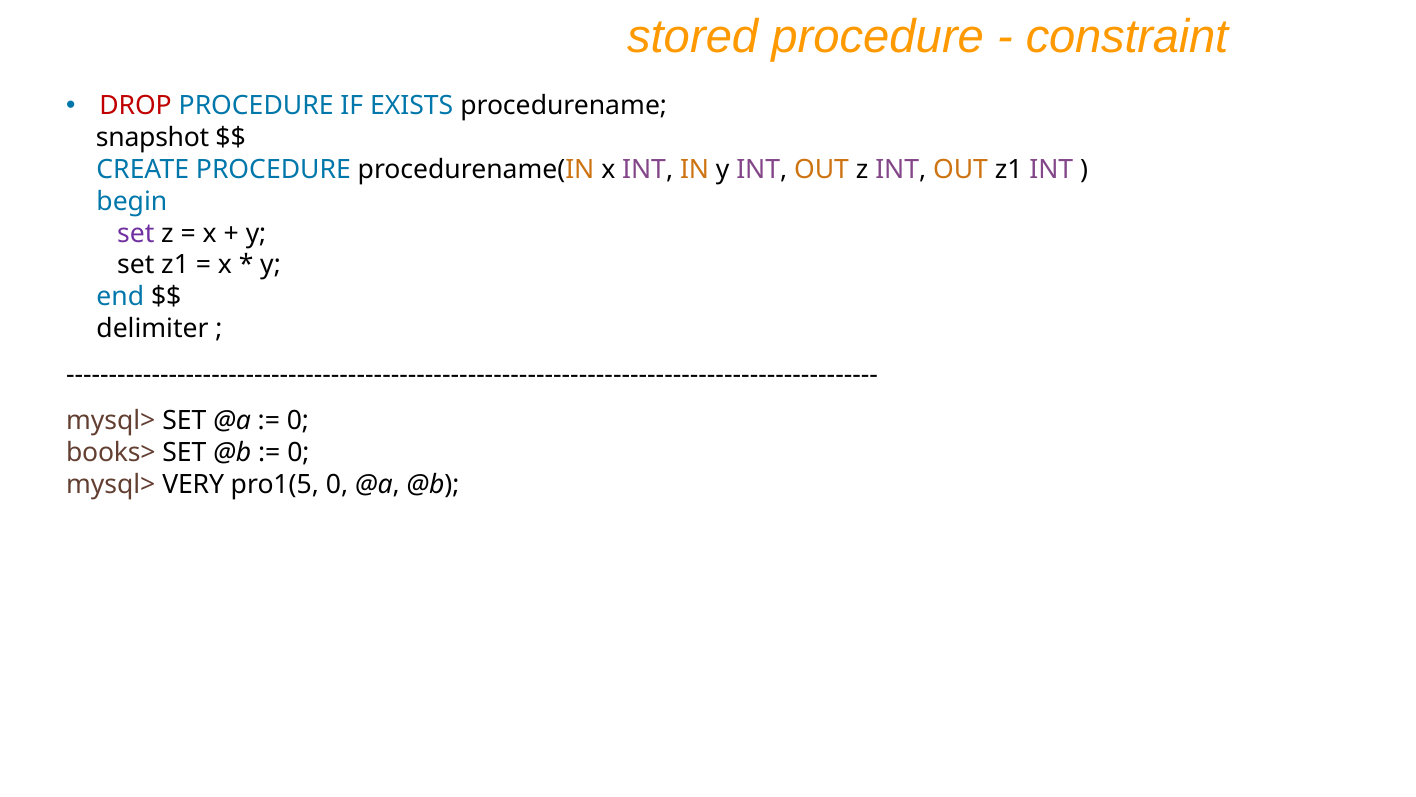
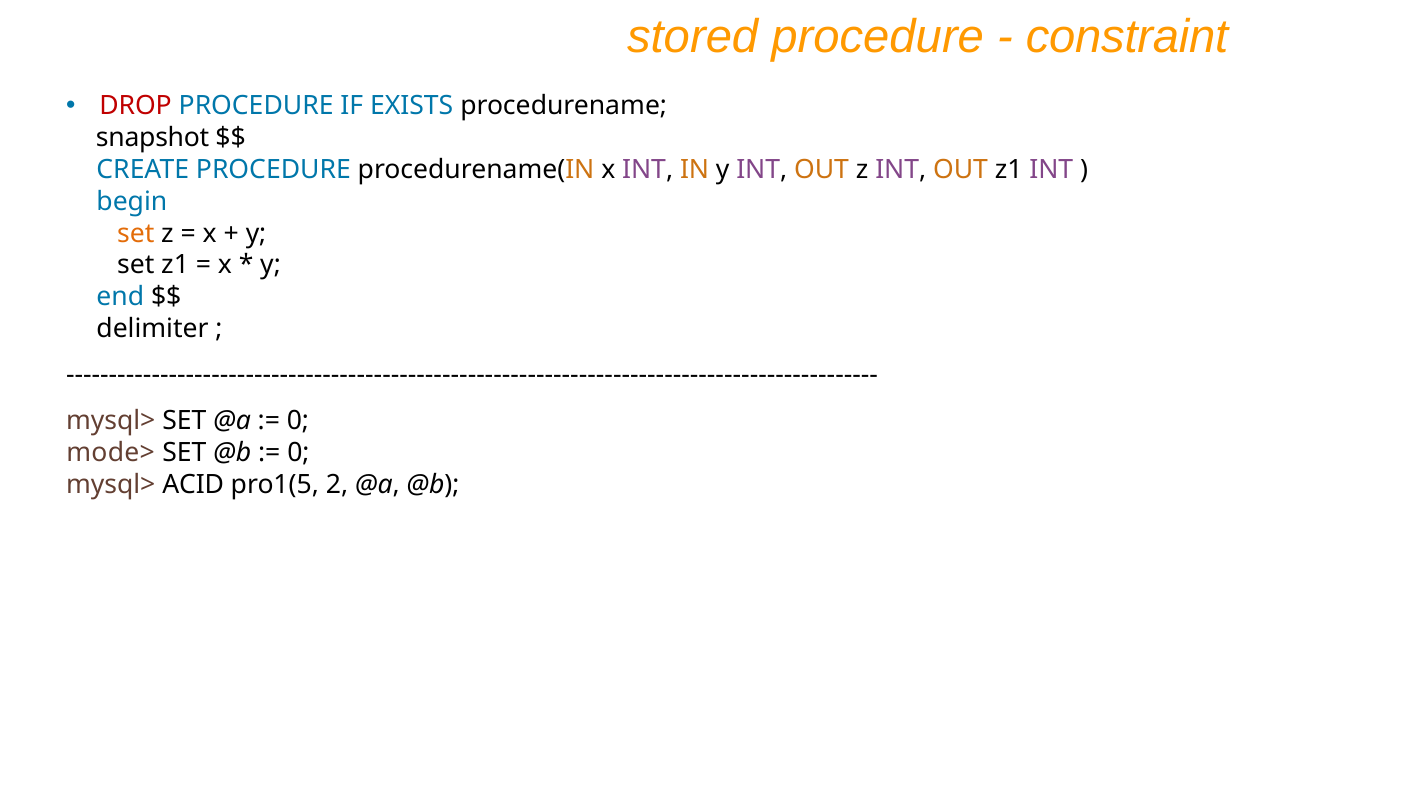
set at (136, 233) colour: purple -> orange
books>: books> -> mode>
VERY: VERY -> ACID
pro1(5 0: 0 -> 2
